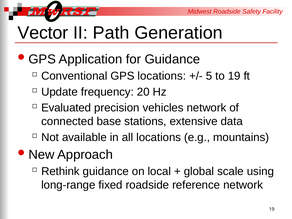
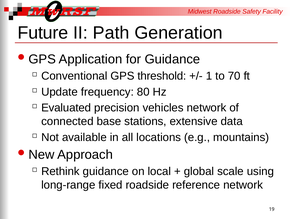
Vector: Vector -> Future
GPS locations: locations -> threshold
5: 5 -> 1
to 19: 19 -> 70
20: 20 -> 80
